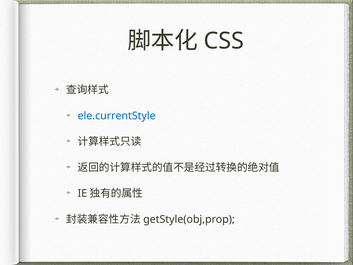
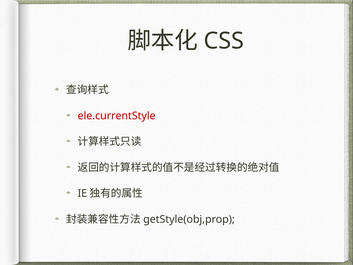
ele.currentStyle colour: blue -> red
